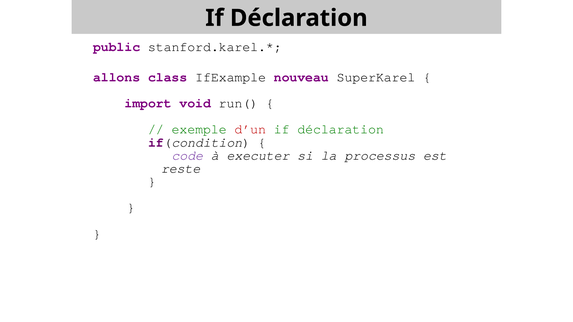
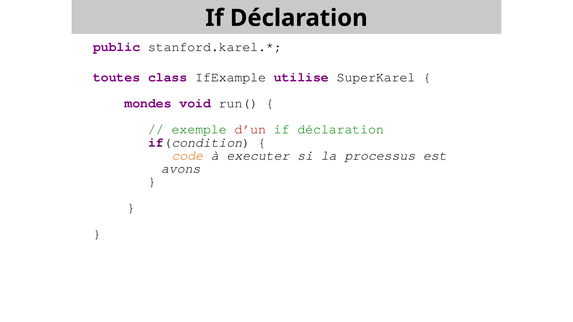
allons: allons -> toutes
nouveau: nouveau -> utilise
import: import -> mondes
code colour: purple -> orange
reste: reste -> avons
